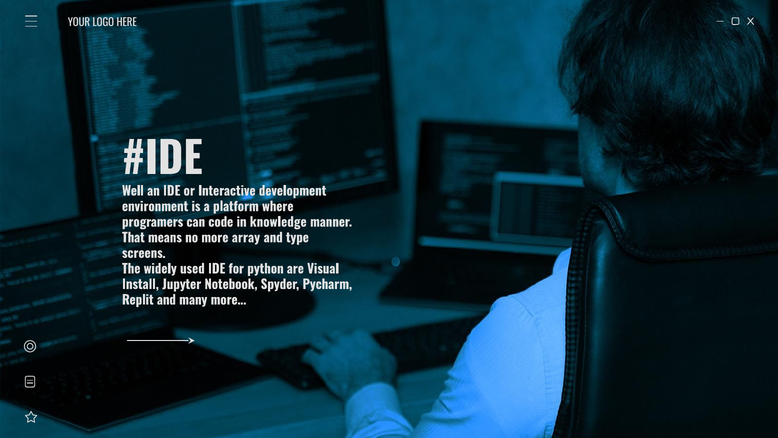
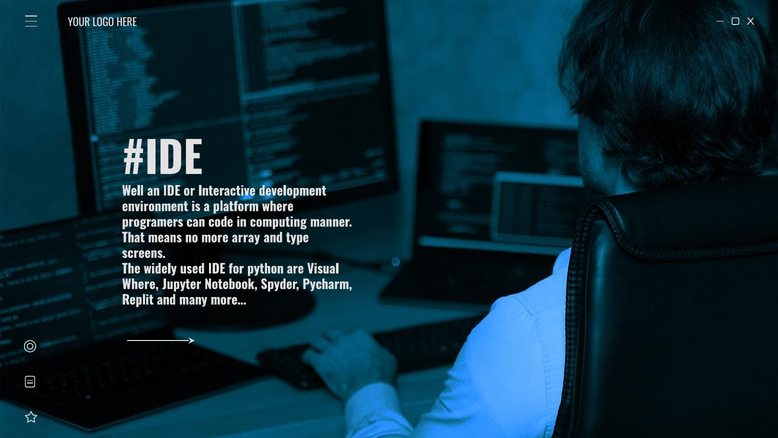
knowledge: knowledge -> computing
Install at (140, 285): Install -> Where
